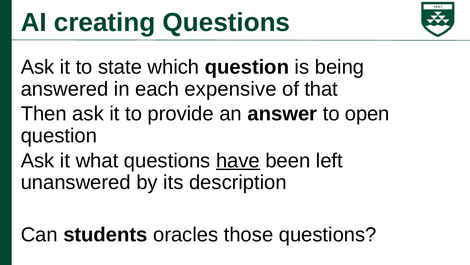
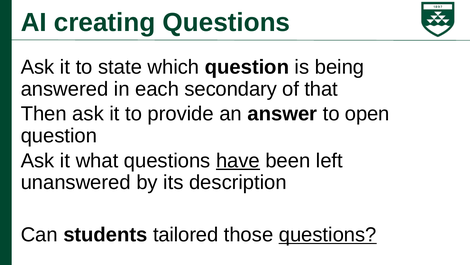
expensive: expensive -> secondary
oracles: oracles -> tailored
questions at (328, 234) underline: none -> present
